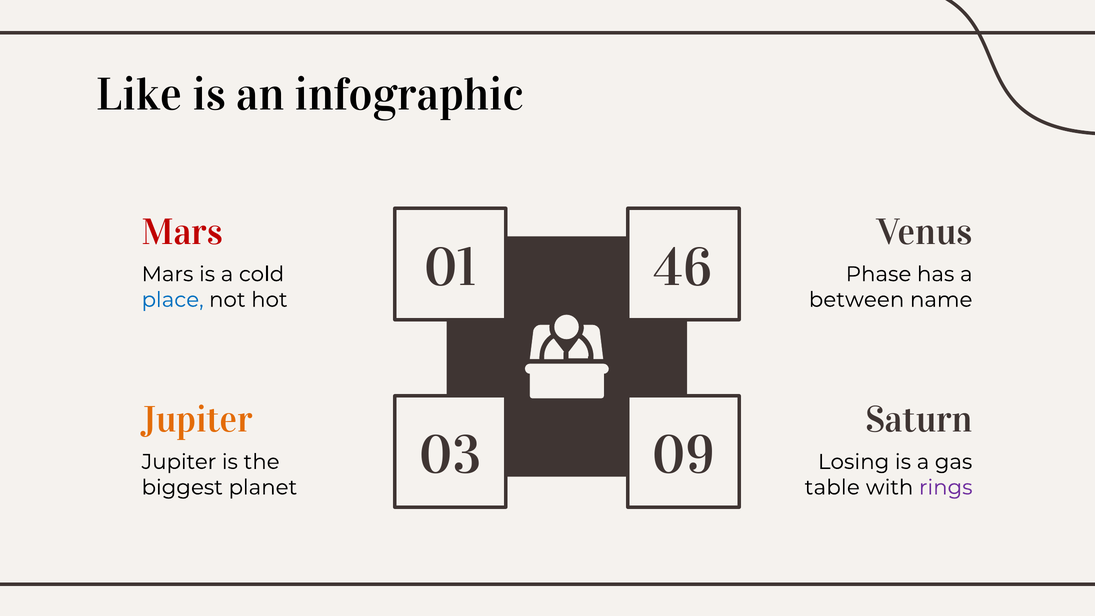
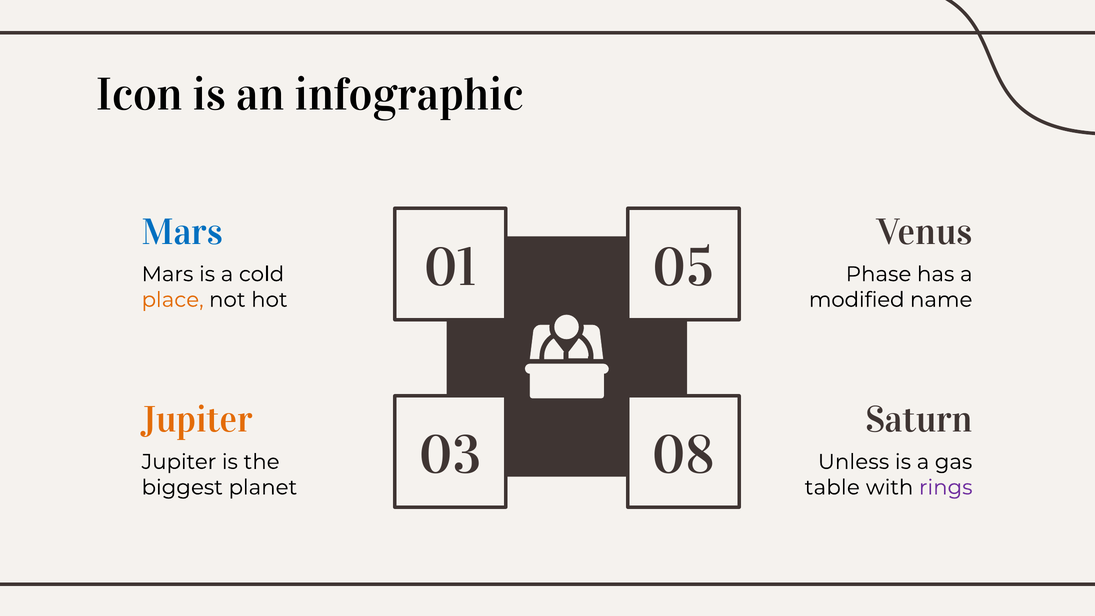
Like: Like -> Icon
Mars at (182, 232) colour: red -> blue
46: 46 -> 05
place colour: blue -> orange
between: between -> modified
09: 09 -> 08
Losing: Losing -> Unless
